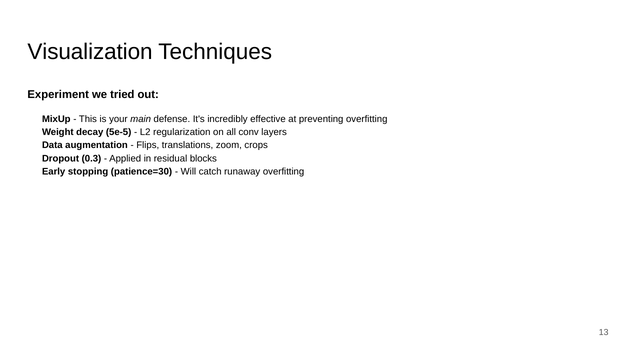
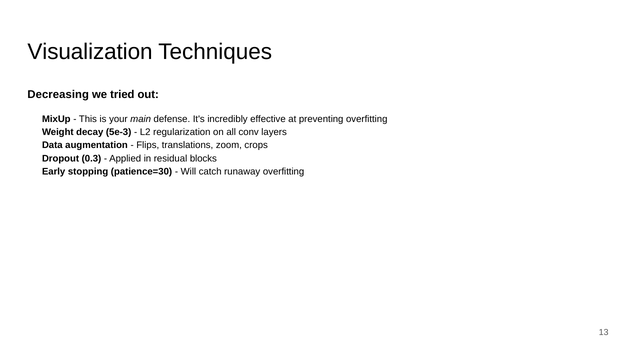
Experiment: Experiment -> Decreasing
5e-5: 5e-5 -> 5e-3
